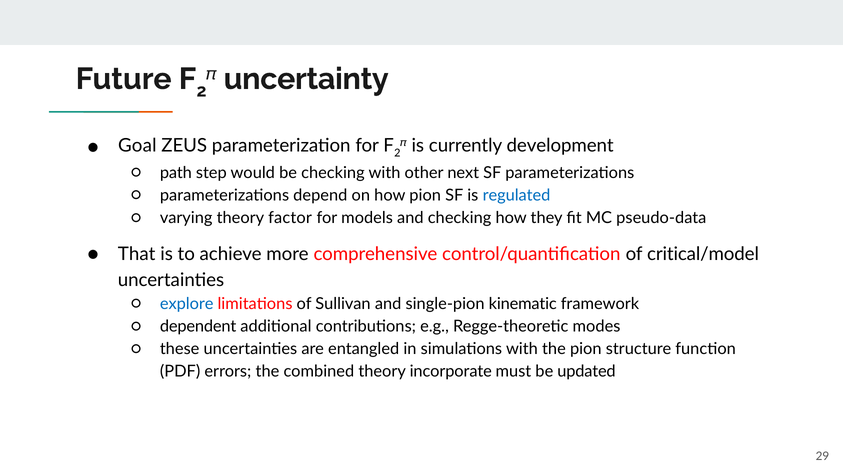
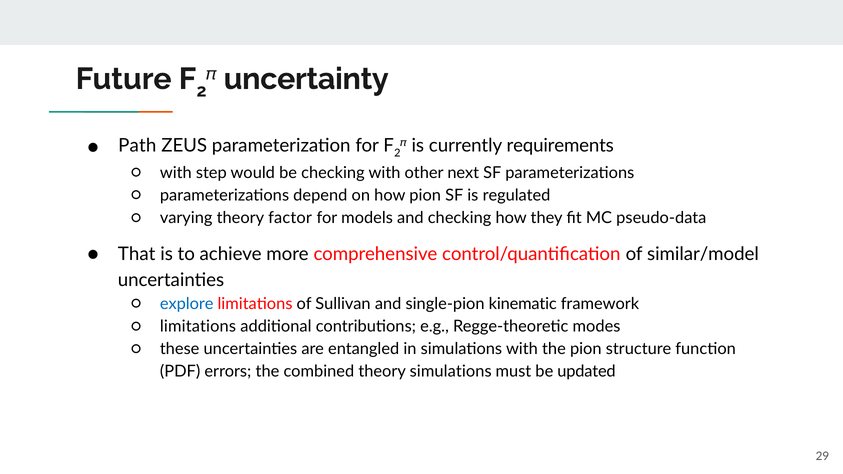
development: development -> requirements
Goal: Goal -> Path
path at (176, 173): path -> with
regulated colour: blue -> black
critical/model: critical/model -> similar/model
dependent at (198, 327): dependent -> limitations
theory incorporate: incorporate -> simulations
